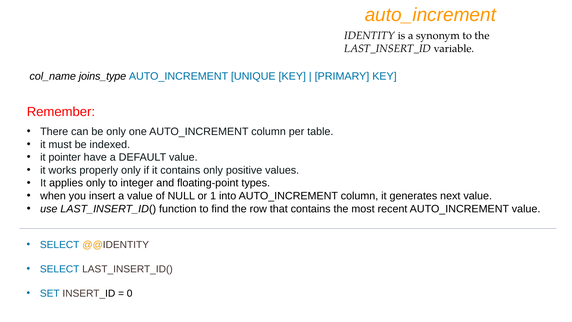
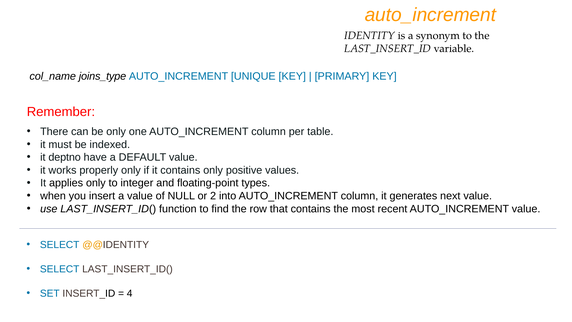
pointer: pointer -> deptno
1: 1 -> 2
0: 0 -> 4
